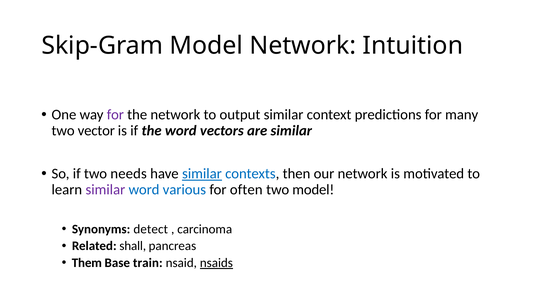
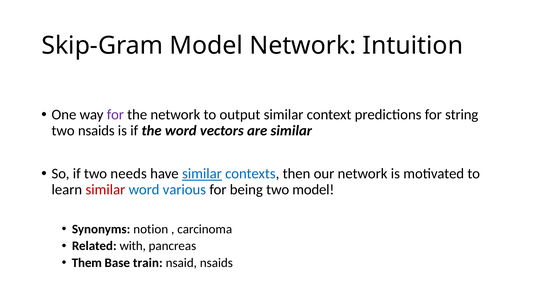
many: many -> string
two vector: vector -> nsaids
similar at (105, 189) colour: purple -> red
often: often -> being
detect: detect -> notion
shall: shall -> with
nsaids at (216, 262) underline: present -> none
